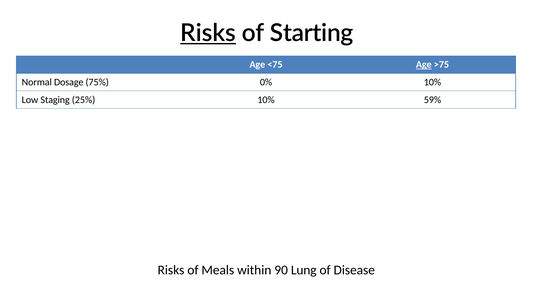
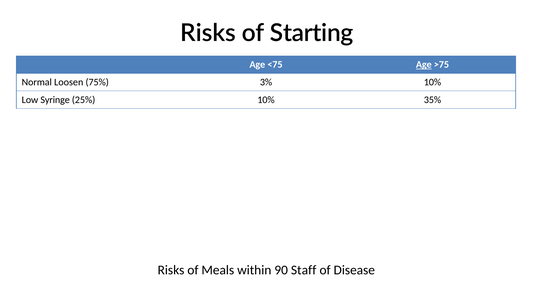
Risks at (208, 33) underline: present -> none
Dosage: Dosage -> Loosen
0%: 0% -> 3%
Staging: Staging -> Syringe
59%: 59% -> 35%
Lung: Lung -> Staff
